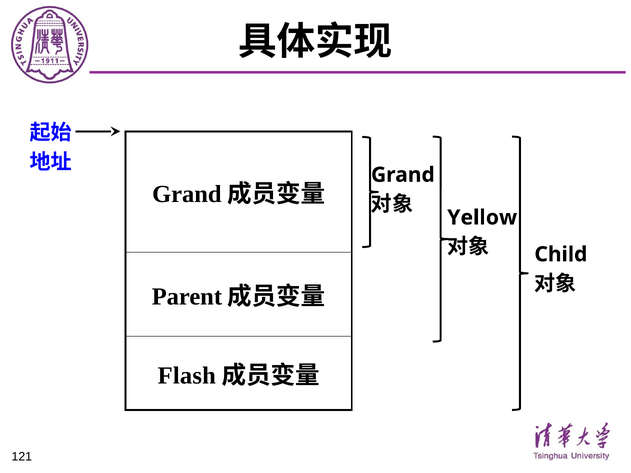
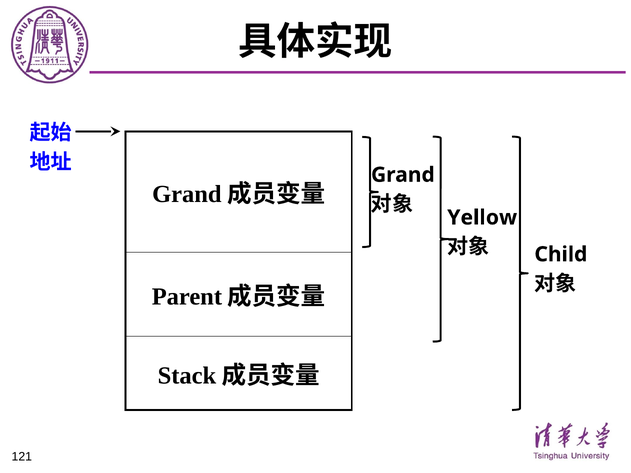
Flash: Flash -> Stack
